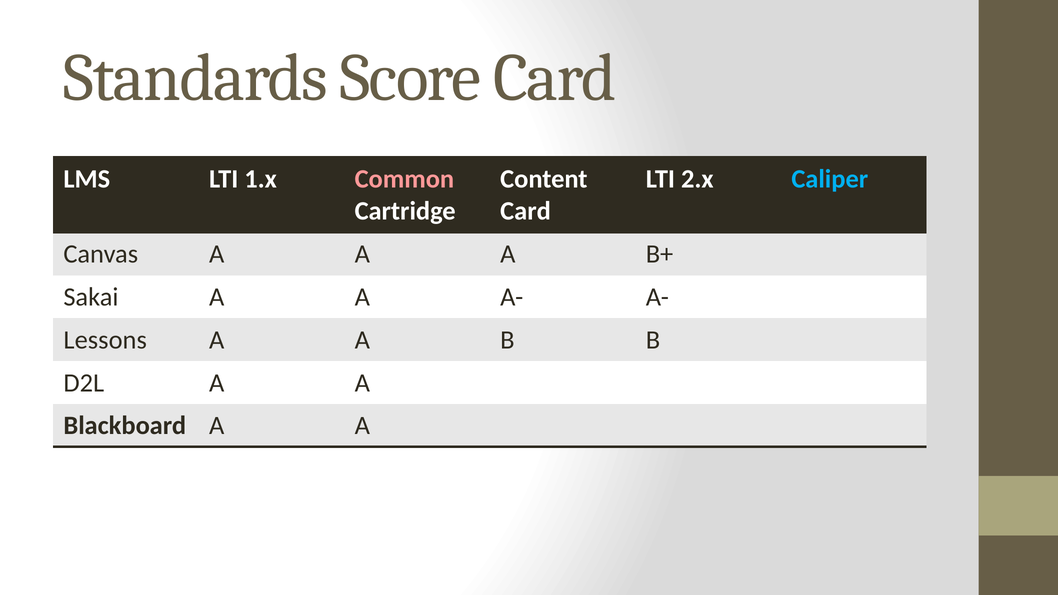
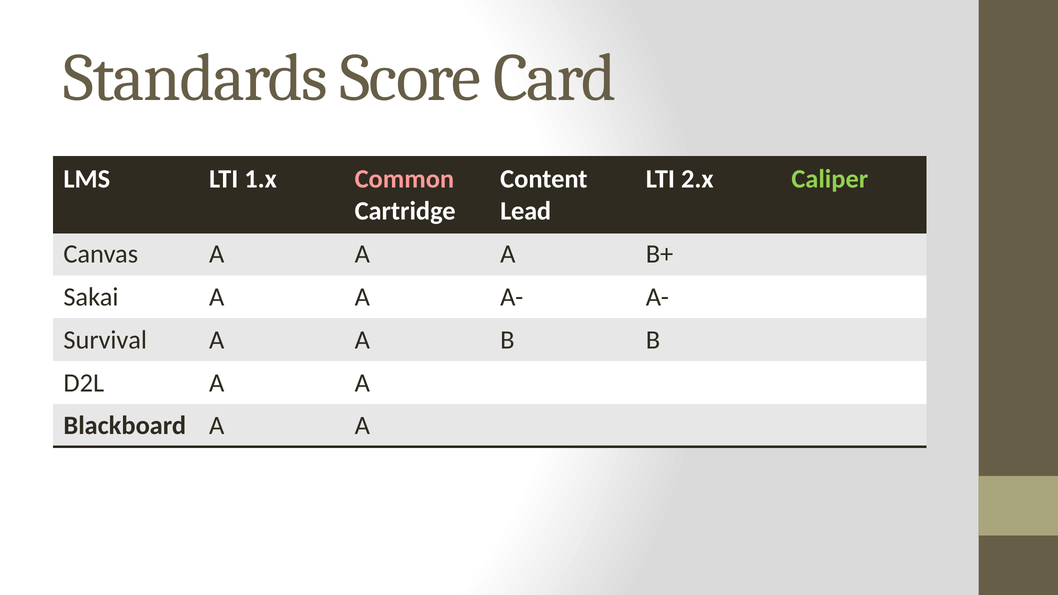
Caliper colour: light blue -> light green
Card at (526, 211): Card -> Lead
Lessons: Lessons -> Survival
